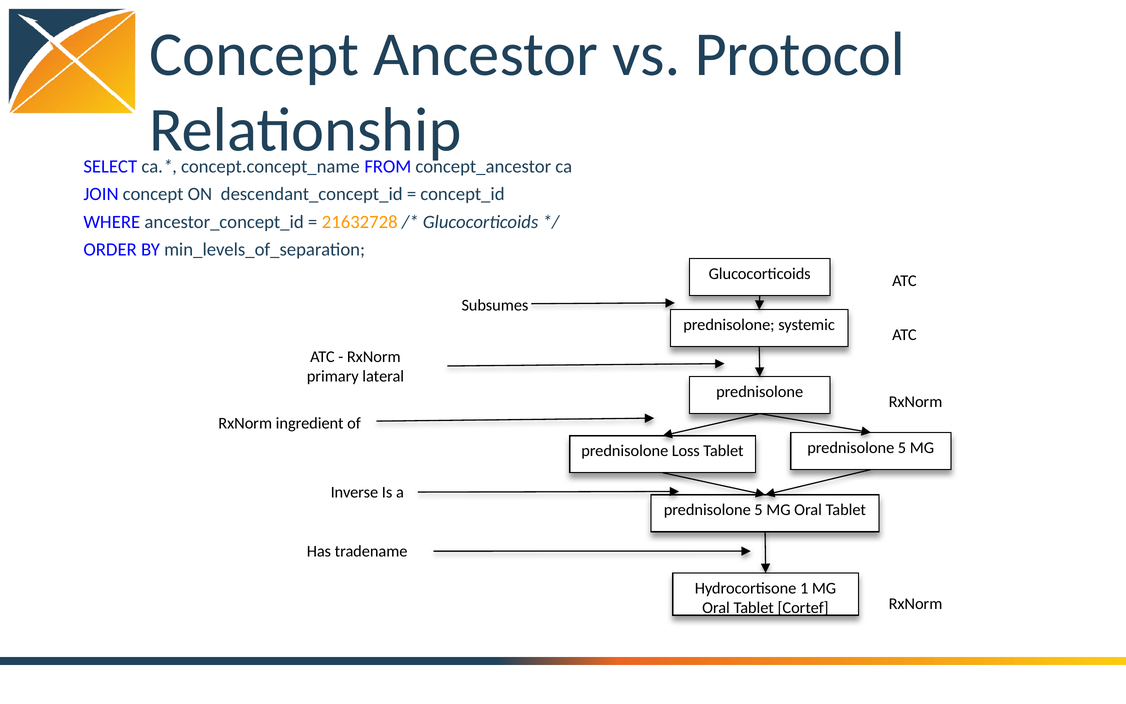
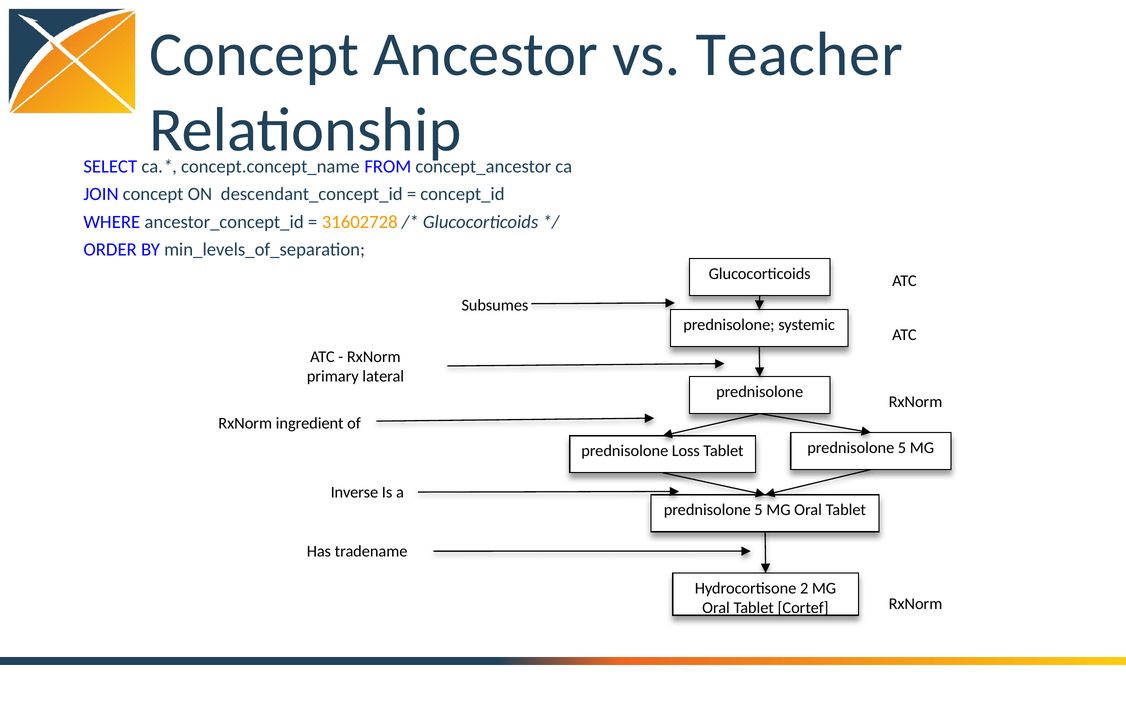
Protocol: Protocol -> Teacher
21632728: 21632728 -> 31602728
1: 1 -> 2
